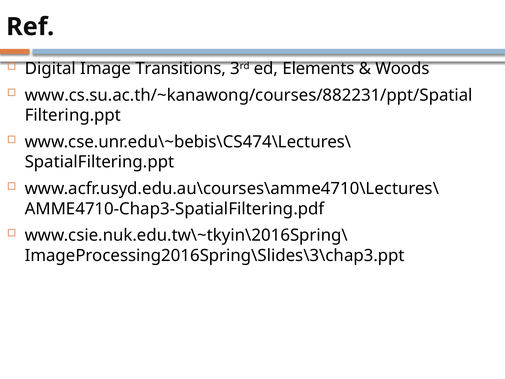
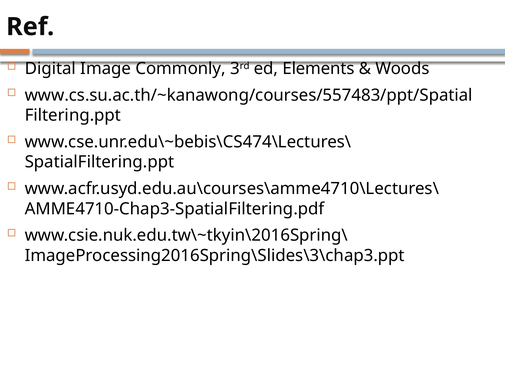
Transitions: Transitions -> Commonly
www.cs.su.ac.th/~kanawong/courses/882231/ppt/Spatial: www.cs.su.ac.th/~kanawong/courses/882231/ppt/Spatial -> www.cs.su.ac.th/~kanawong/courses/557483/ppt/Spatial
